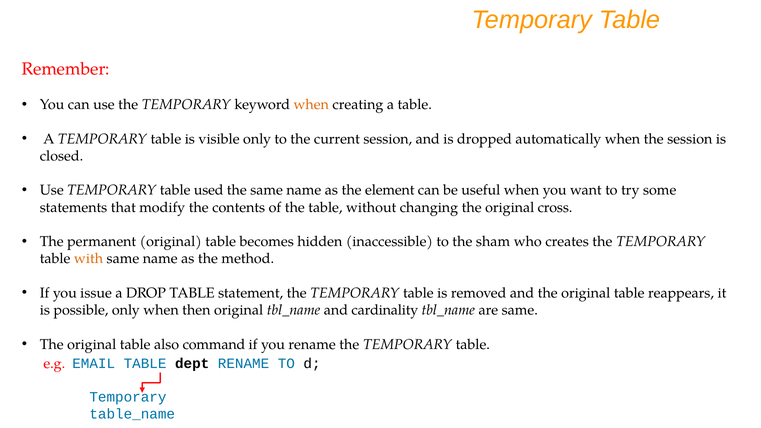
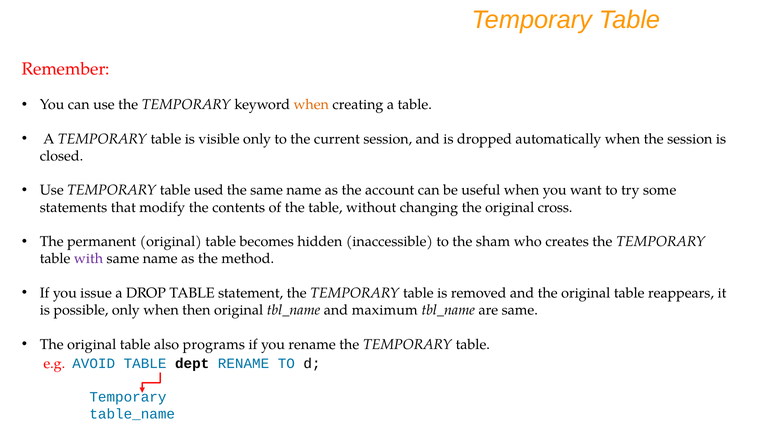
element: element -> account
with colour: orange -> purple
cardinality: cardinality -> maximum
command: command -> programs
EMAIL: EMAIL -> AVOID
